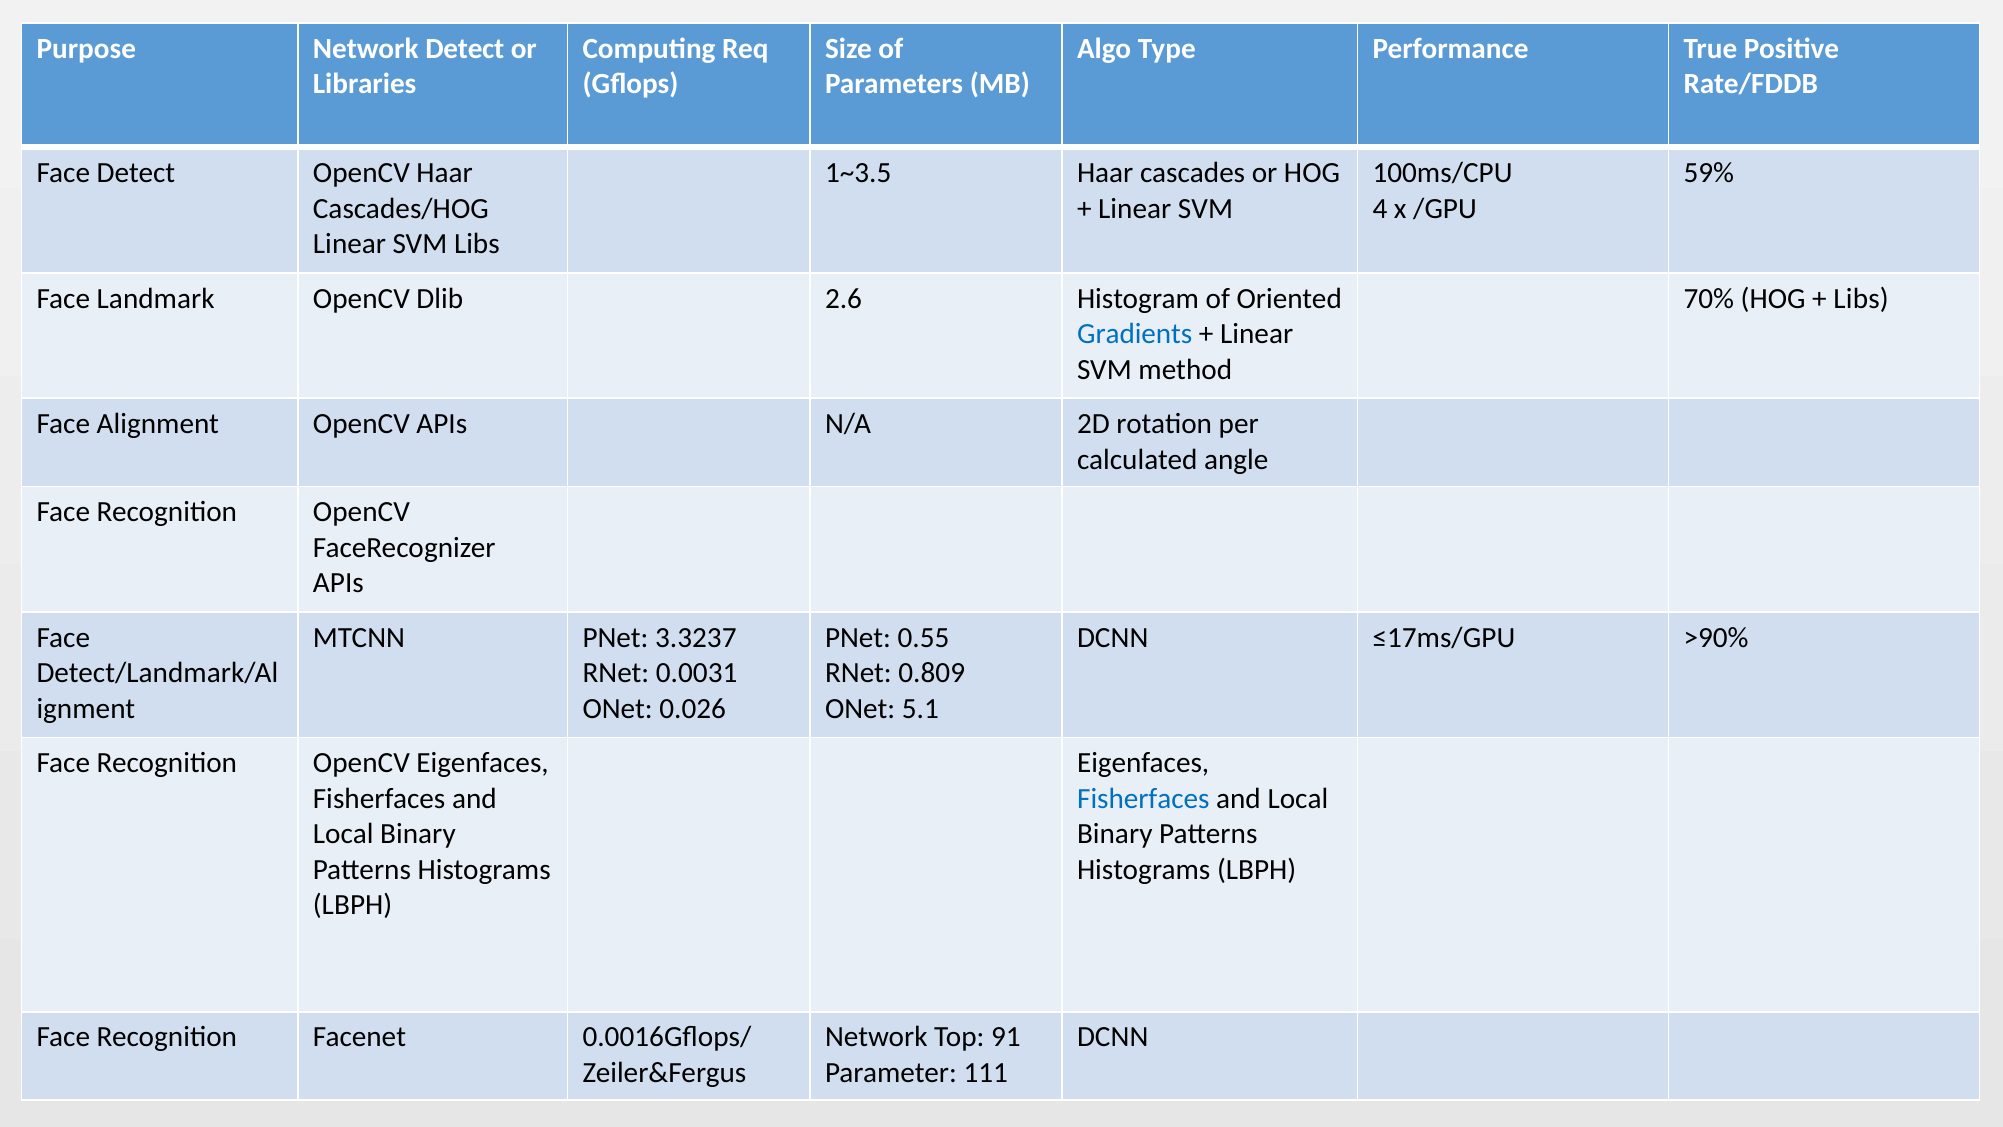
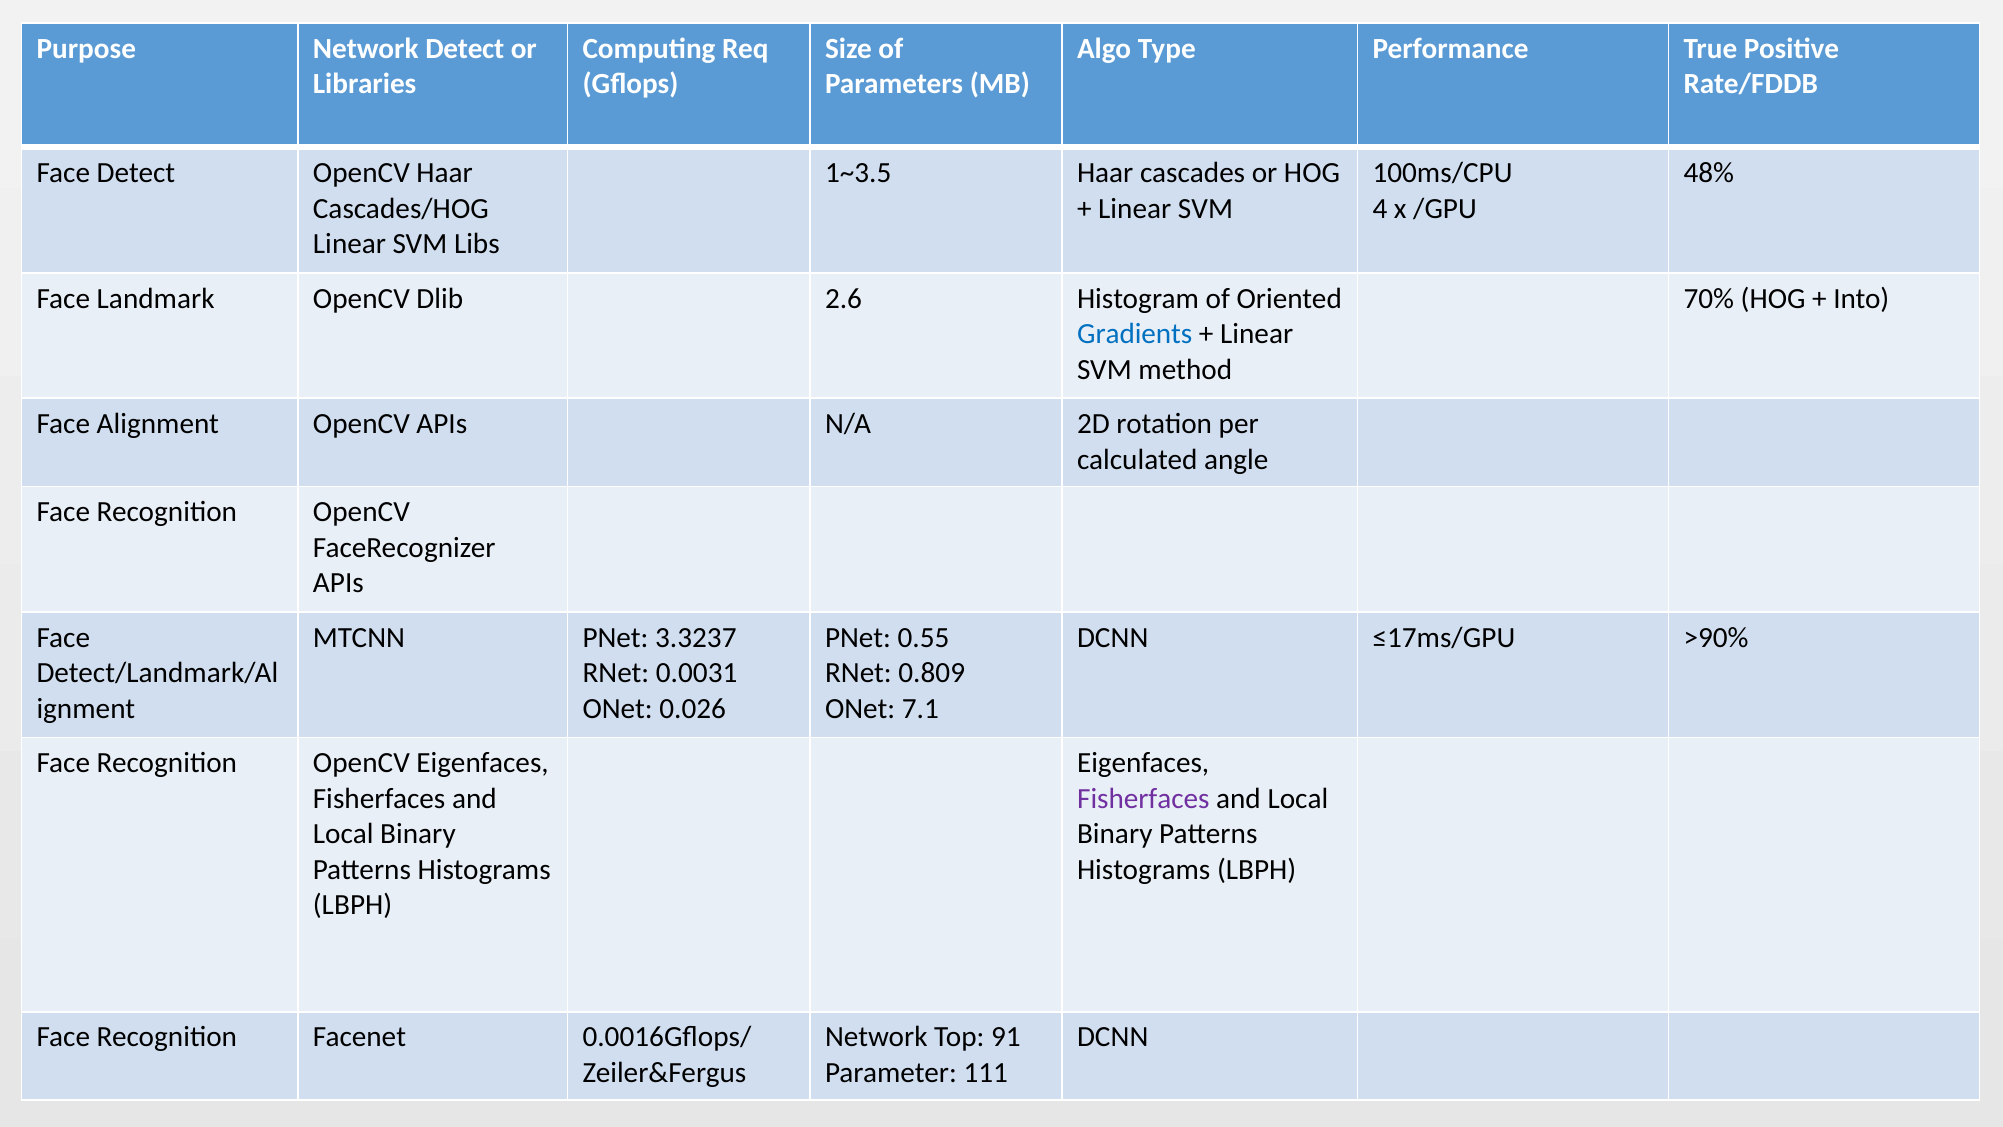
59%: 59% -> 48%
Libs at (1861, 298): Libs -> Into
5.1: 5.1 -> 7.1
Fisherfaces at (1143, 798) colour: blue -> purple
